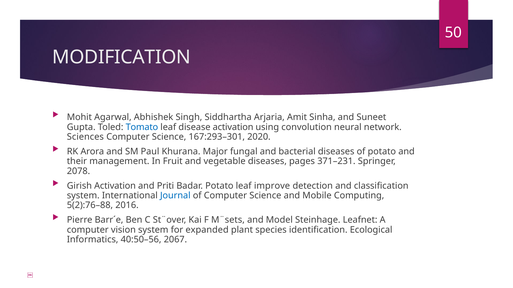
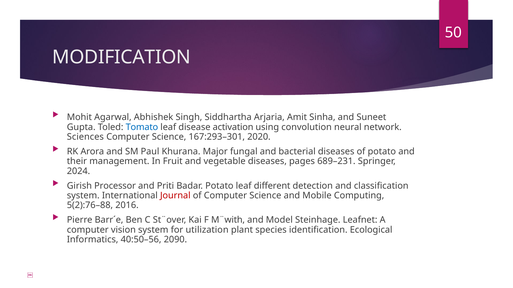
371–231: 371–231 -> 689–231
2078: 2078 -> 2024
Girish Activation: Activation -> Processor
improve: improve -> different
Journal colour: blue -> red
M¨sets: M¨sets -> M¨with
expanded: expanded -> utilization
2067: 2067 -> 2090
